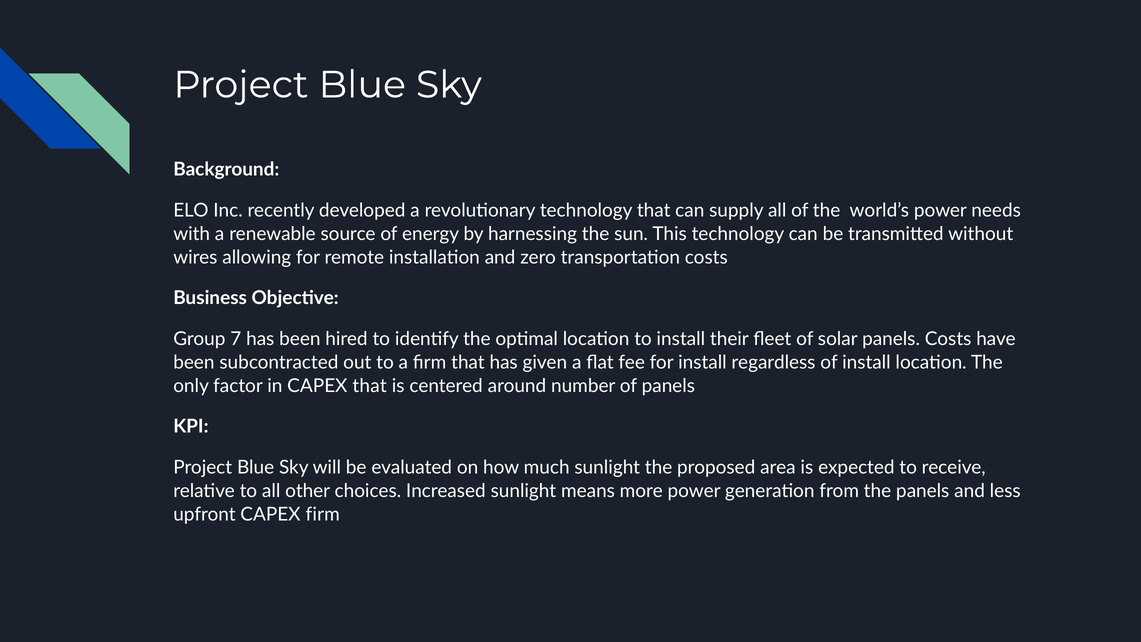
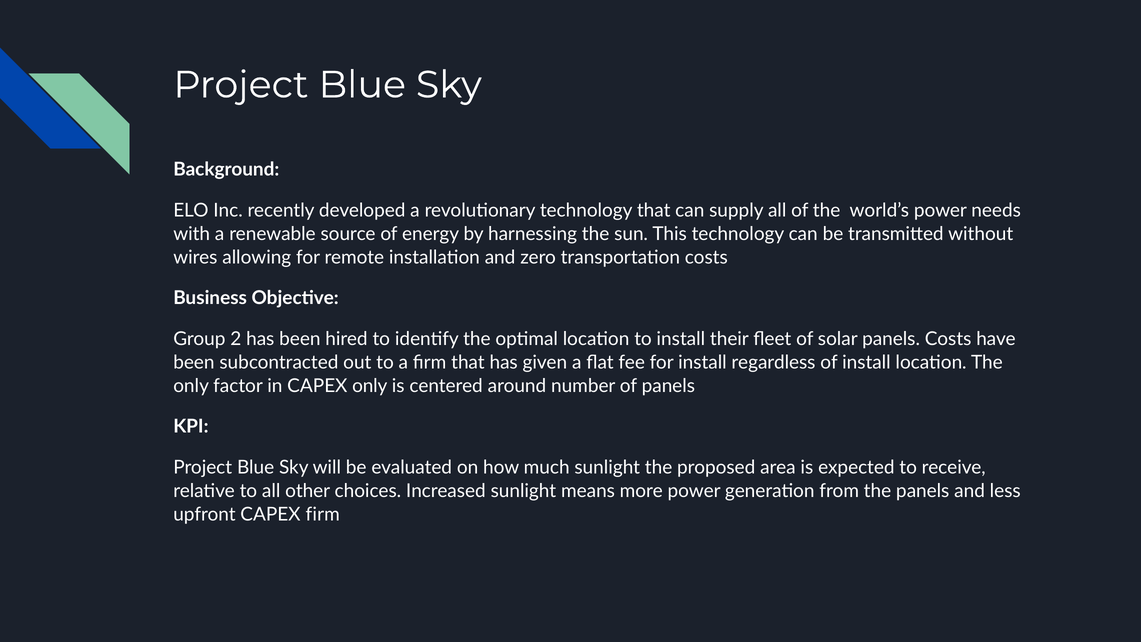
7: 7 -> 2
CAPEX that: that -> only
